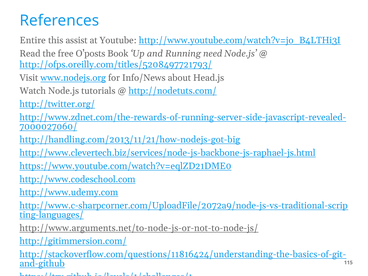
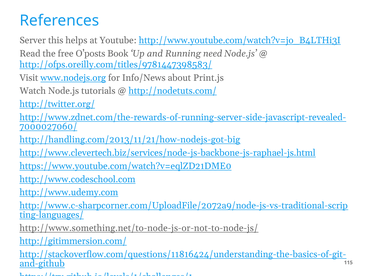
Entire: Entire -> Server
assist: assist -> helps
http://ofps.oreilly.com/titles/5208497721793/: http://ofps.oreilly.com/titles/5208497721793/ -> http://ofps.oreilly.com/titles/9781447398583/
Head.js: Head.js -> Print.js
http://www.arguments.net/to-node-js-or-not-to-node-js/: http://www.arguments.net/to-node-js-or-not-to-node-js/ -> http://www.something.net/to-node-js-or-not-to-node-js/
